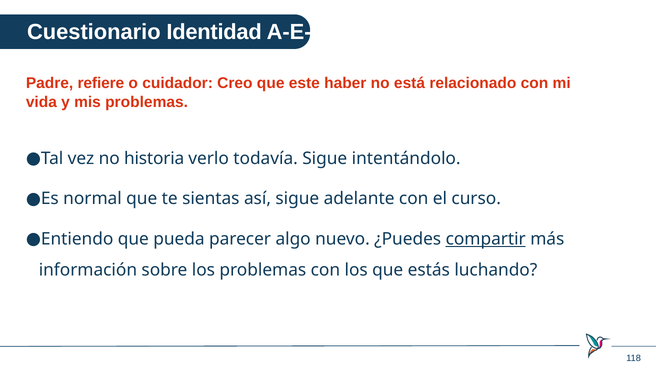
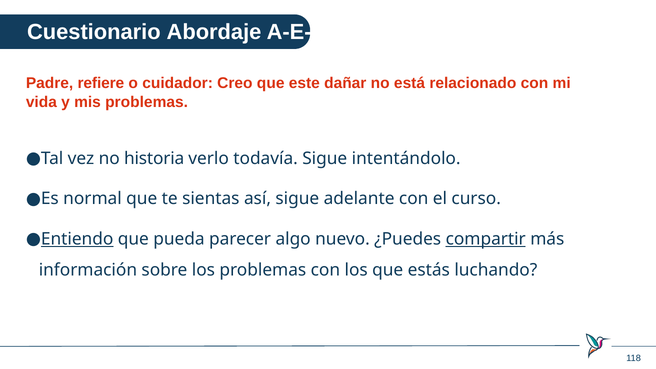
Identidad: Identidad -> Abordaje
haber: haber -> dañar
Entiendo underline: none -> present
